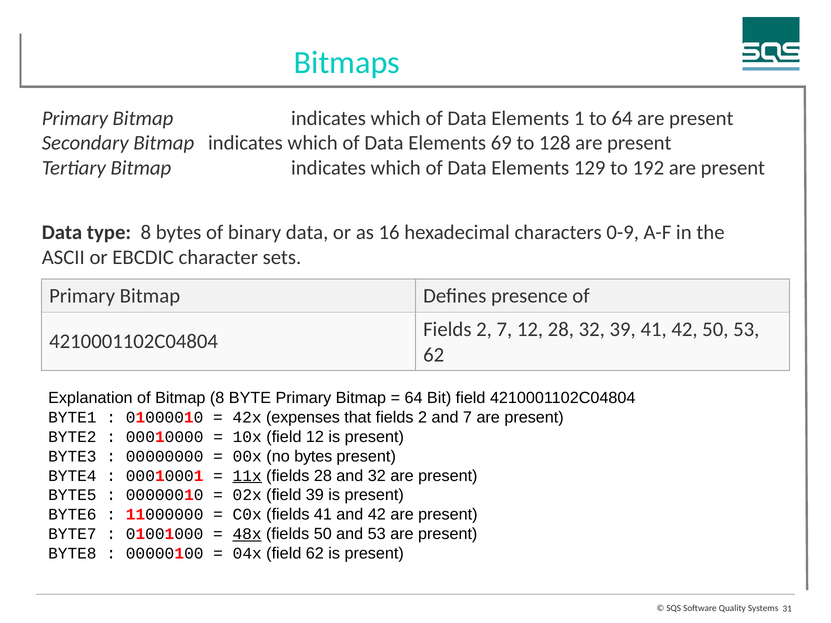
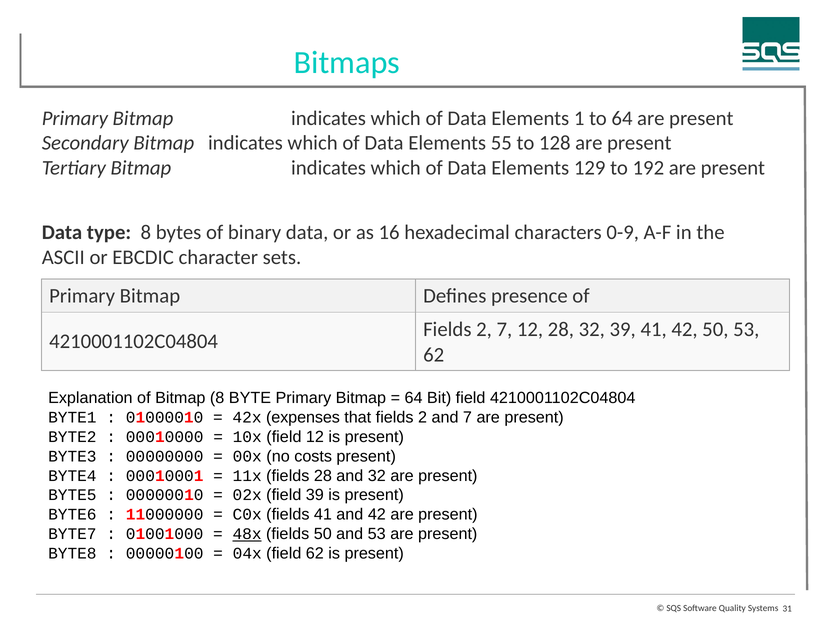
69: 69 -> 55
no bytes: bytes -> costs
11x underline: present -> none
